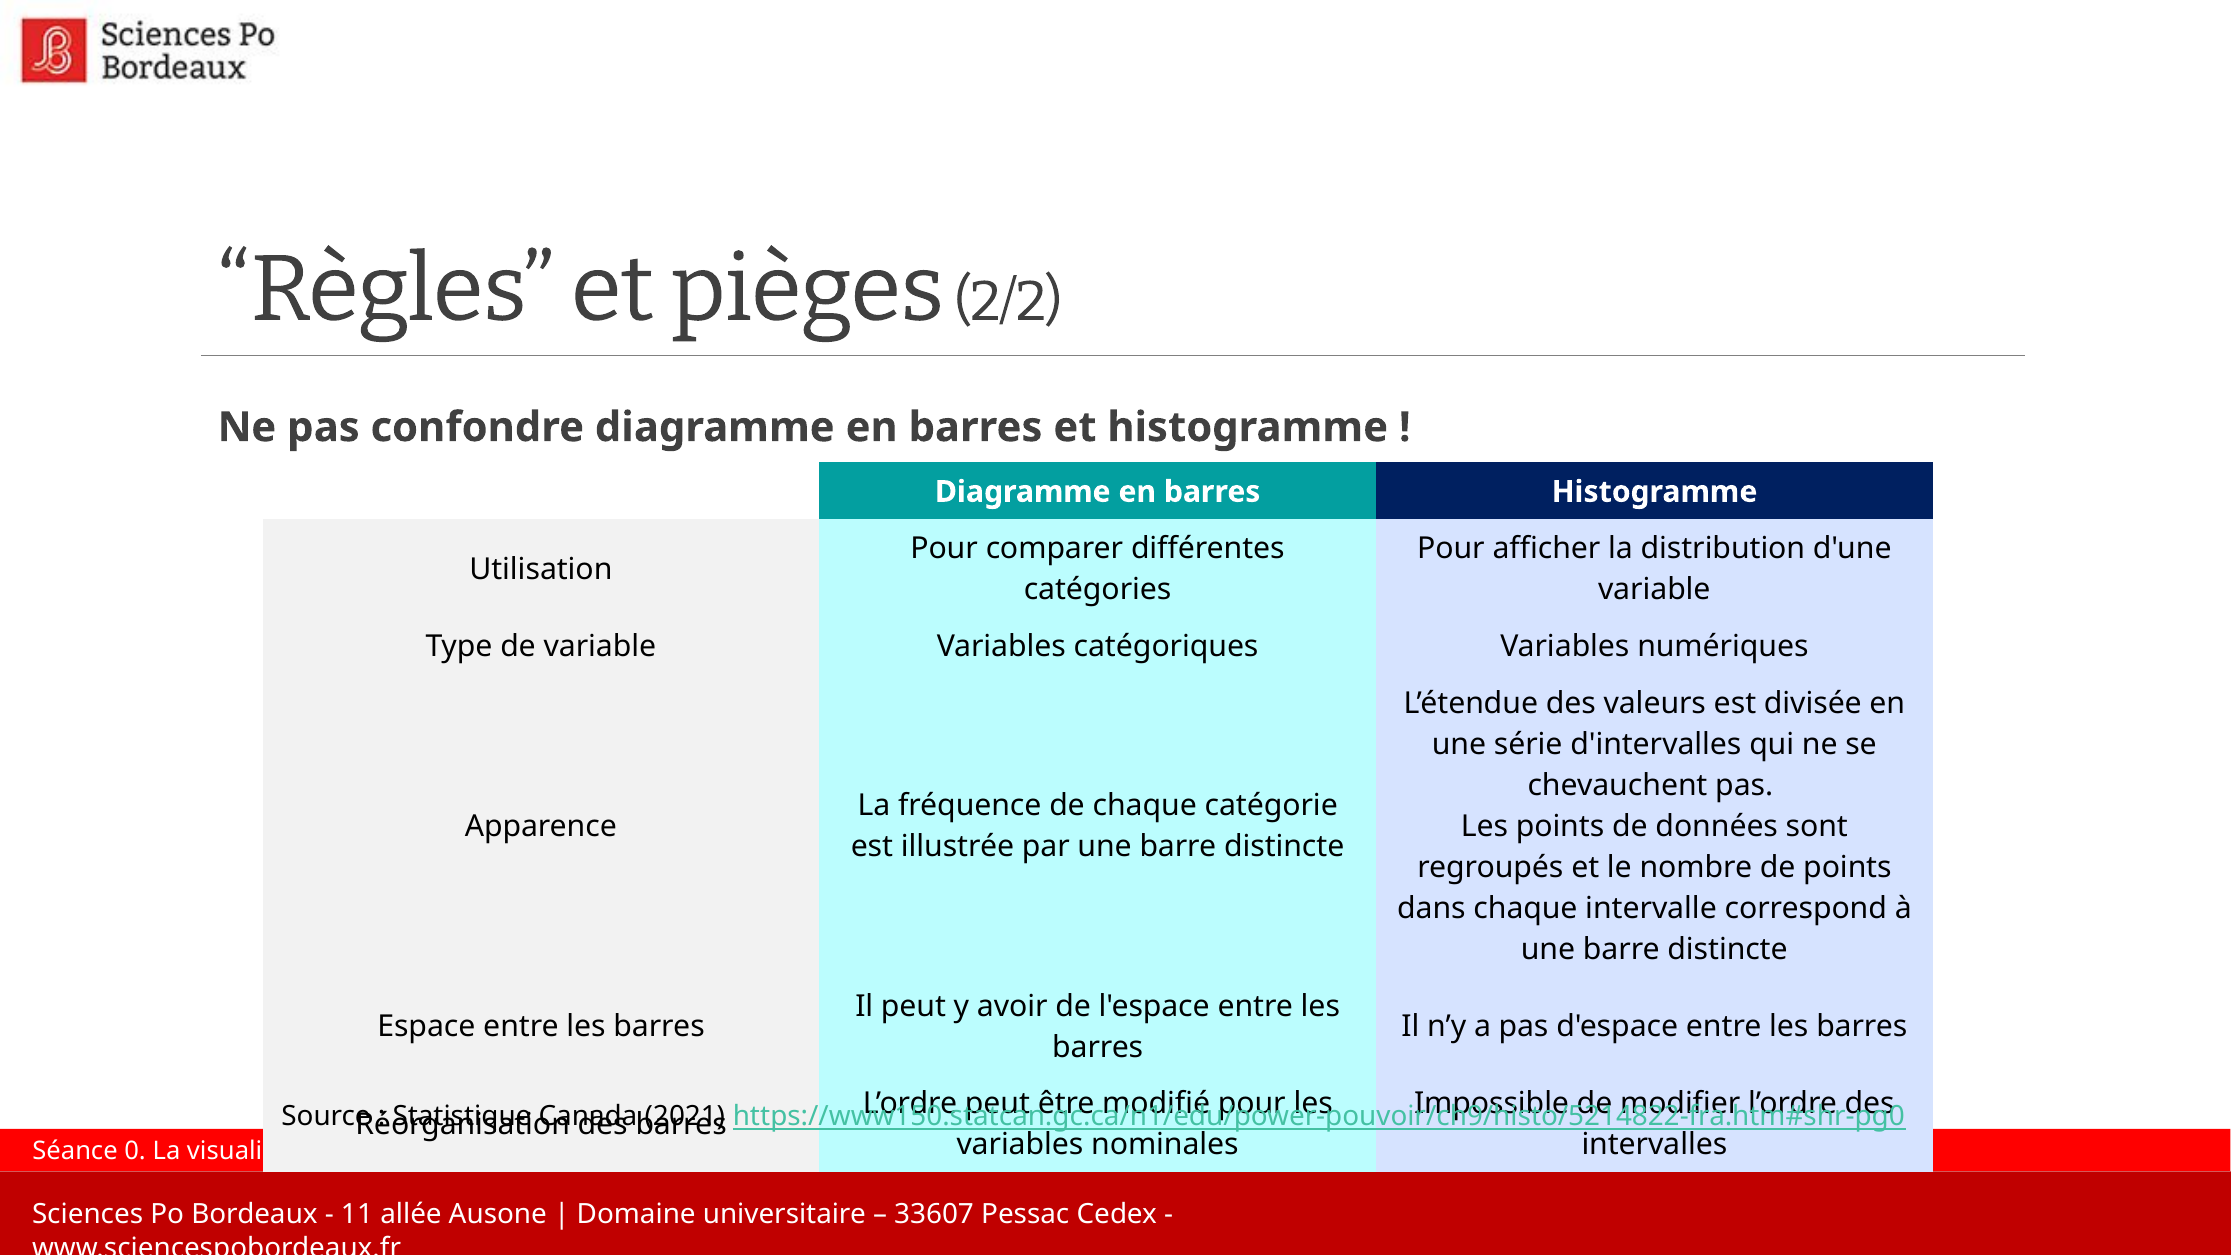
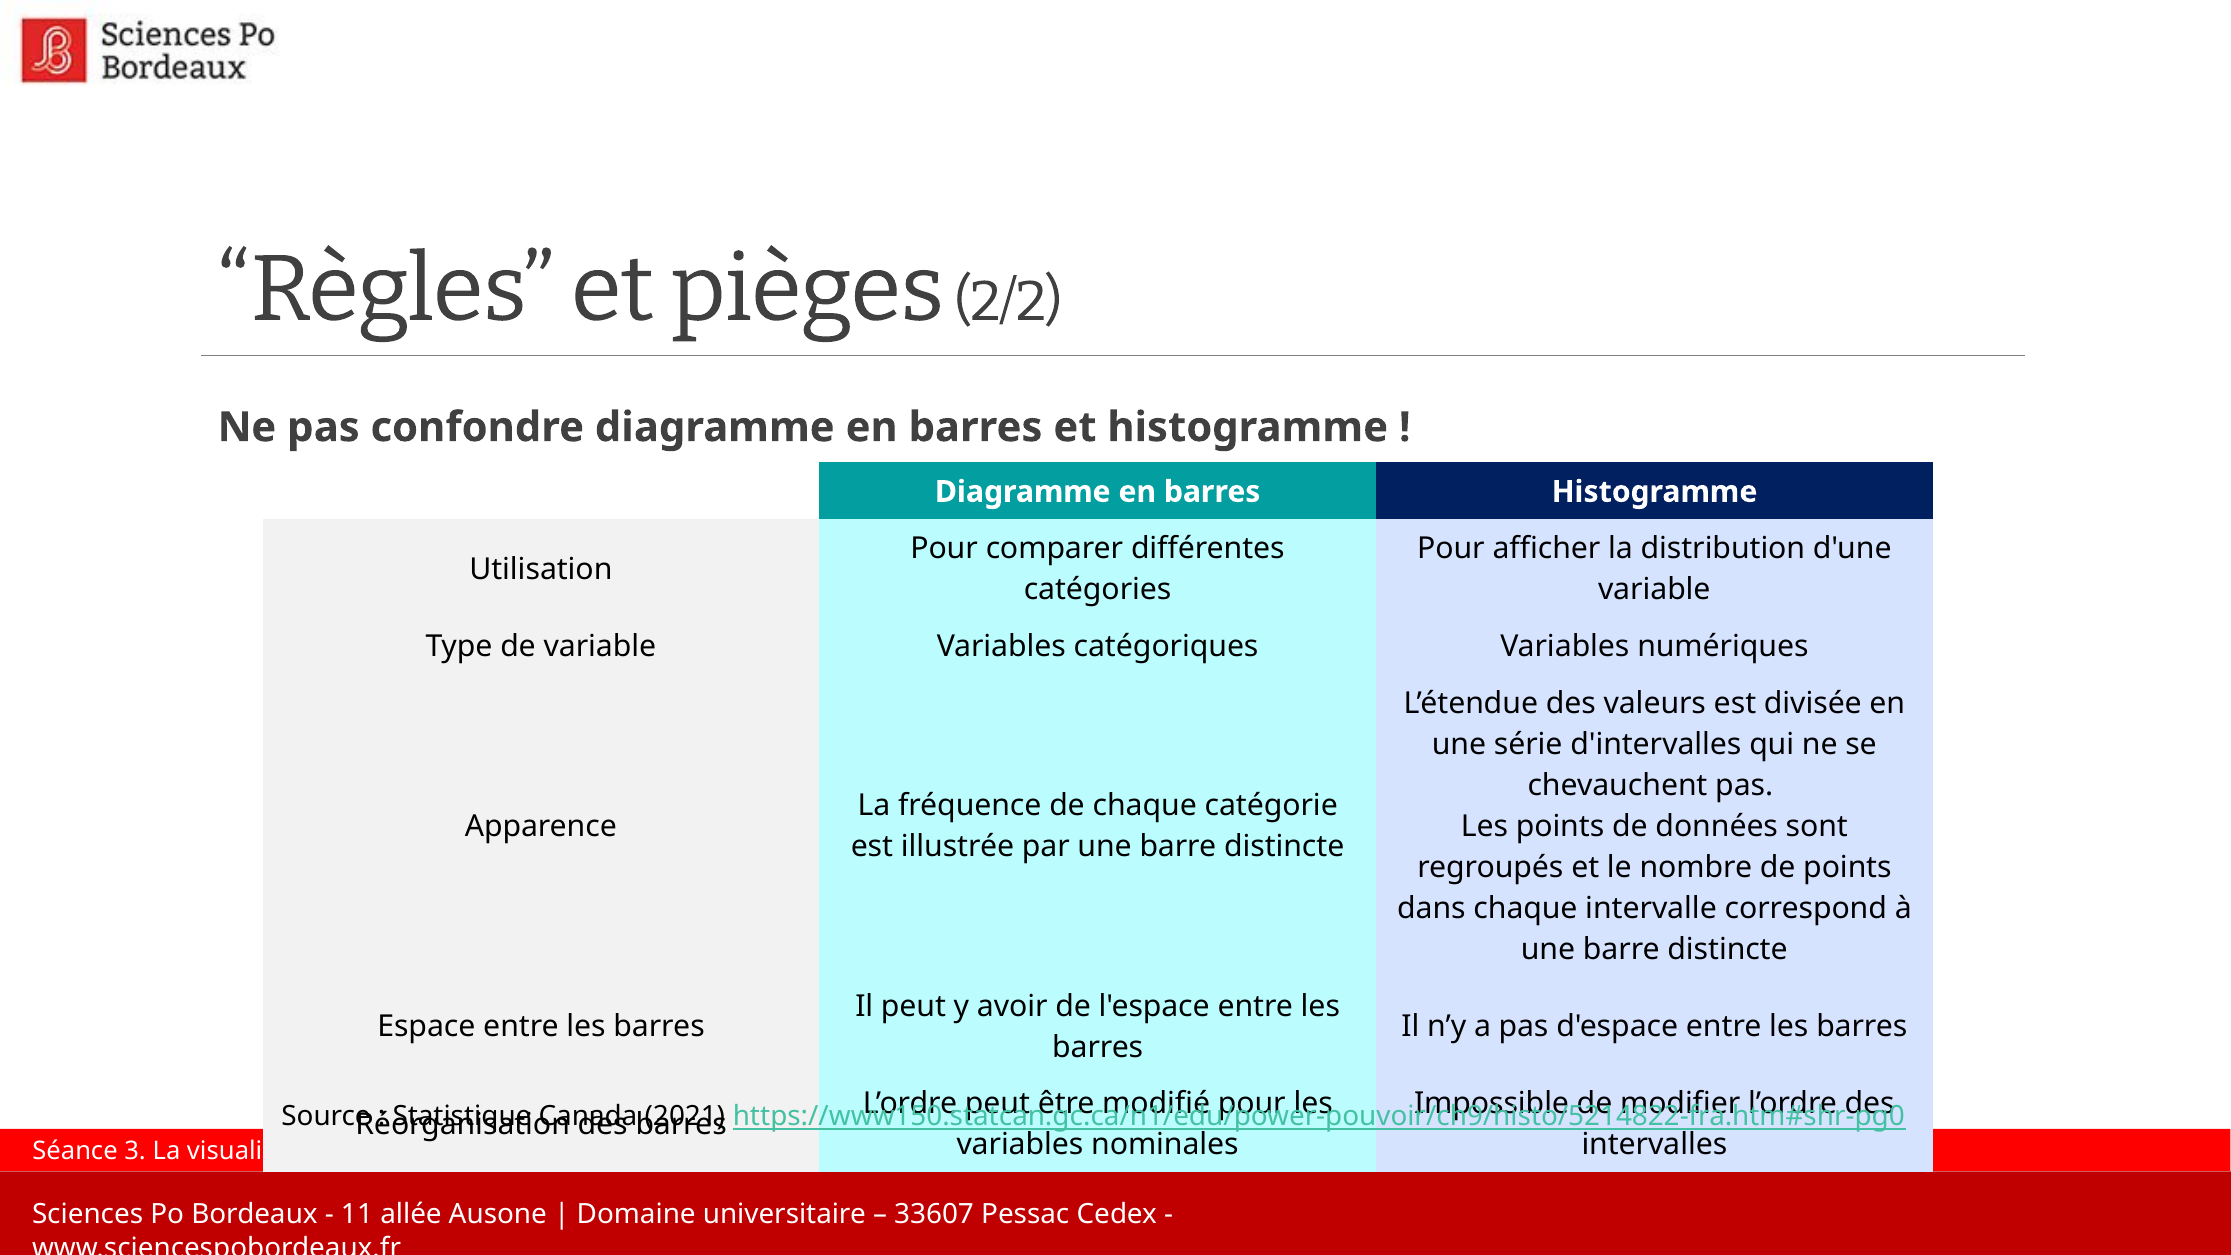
0: 0 -> 3
